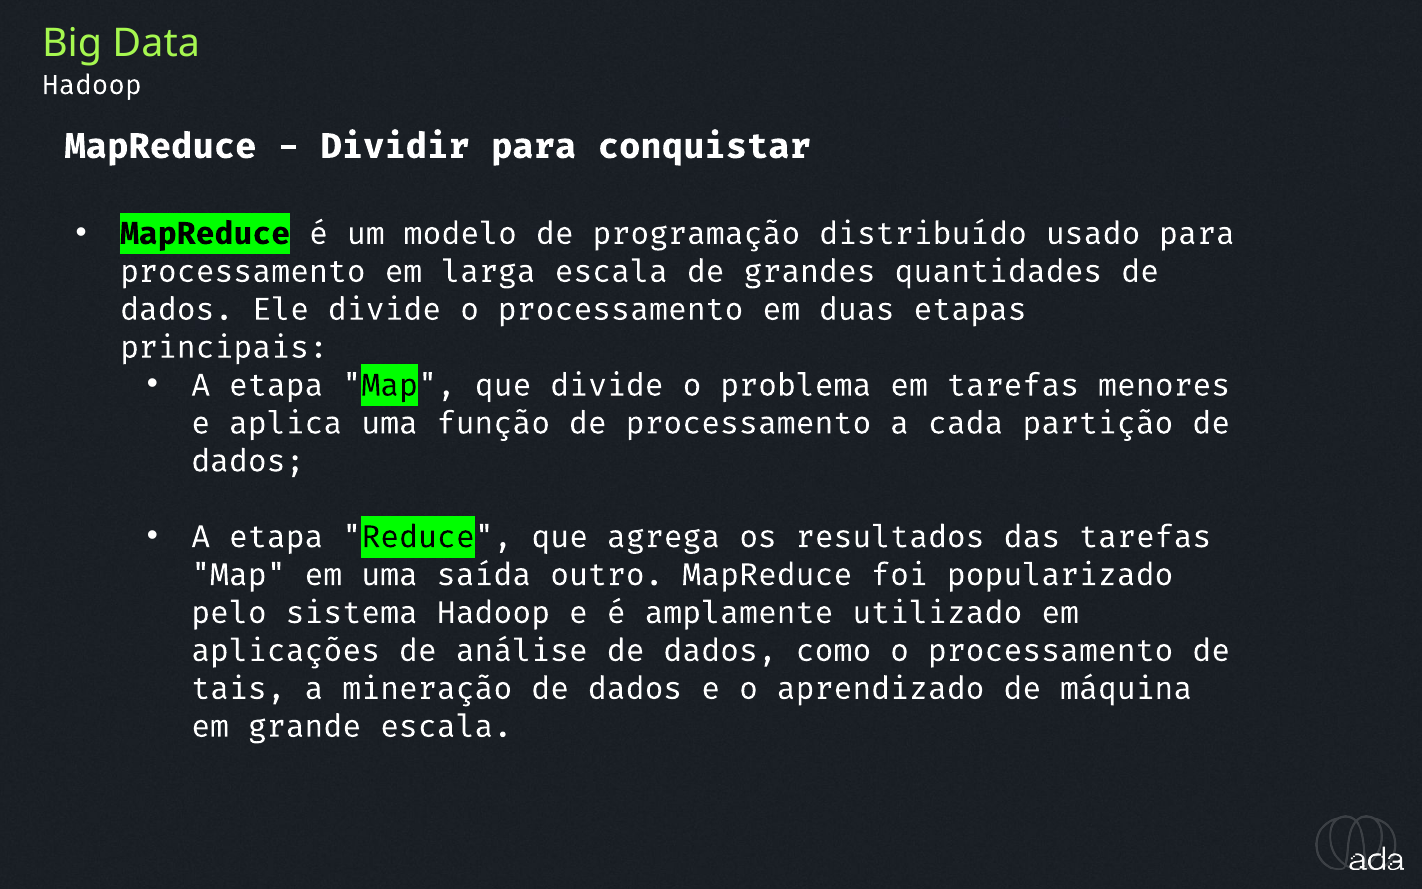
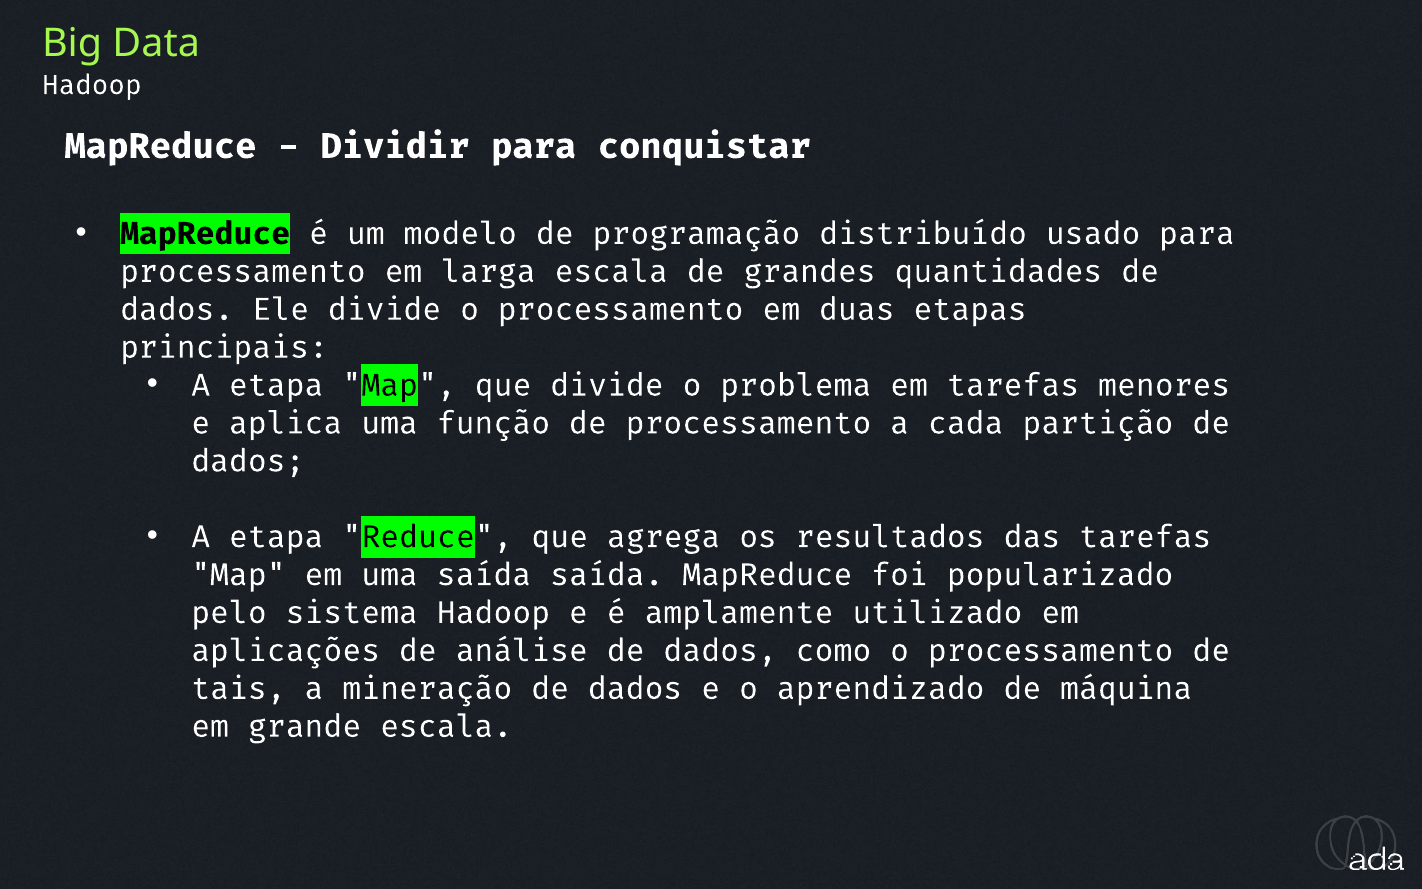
saída outro: outro -> saída
